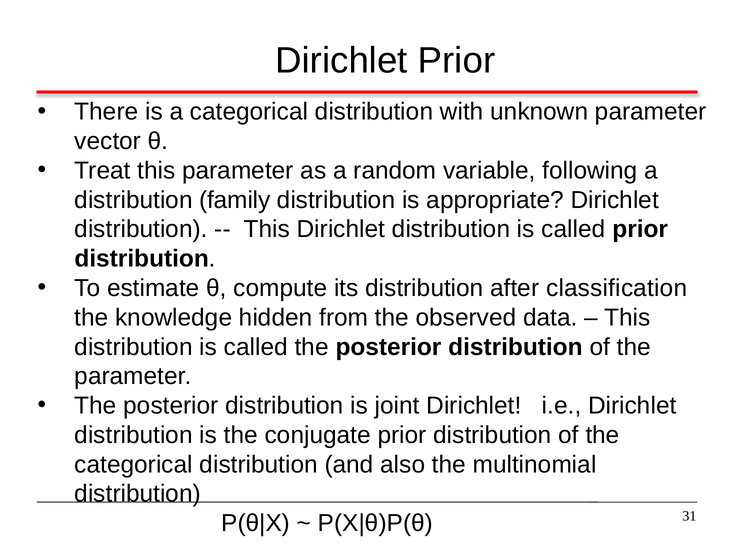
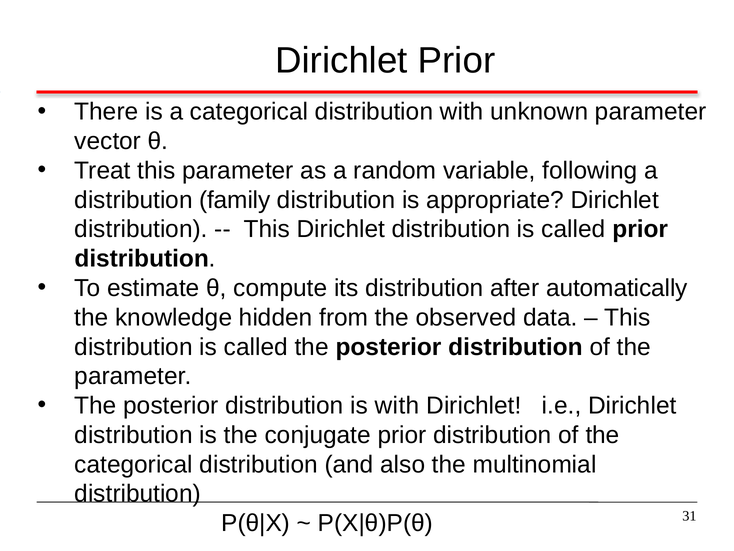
classification: classification -> automatically
is joint: joint -> with
